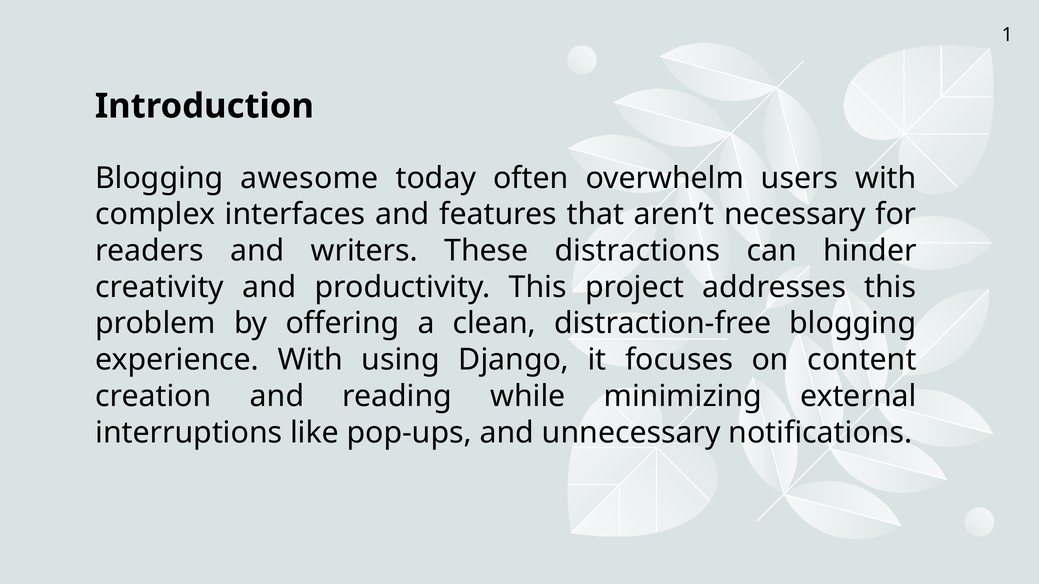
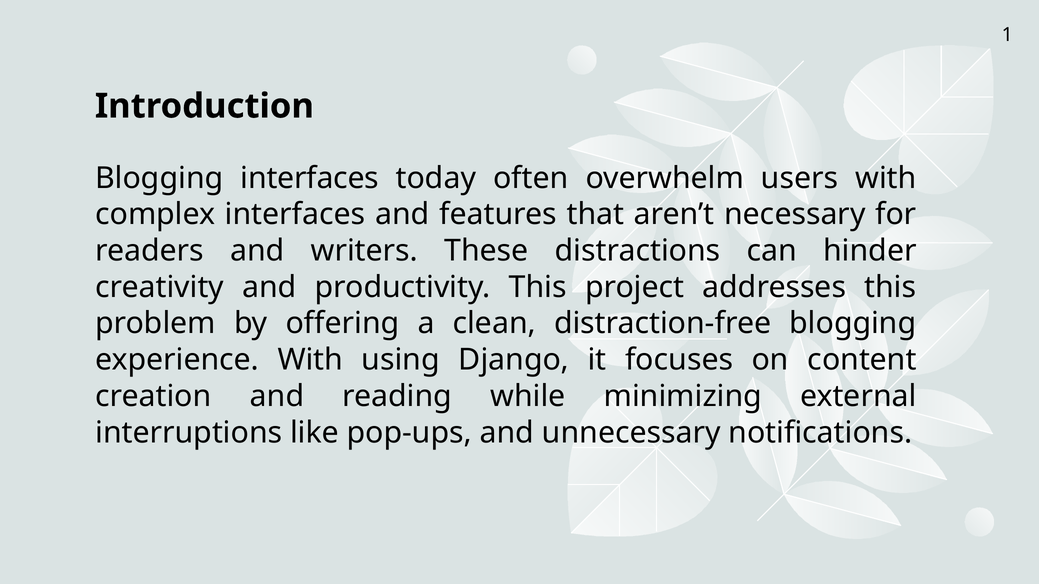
Blogging awesome: awesome -> interfaces
